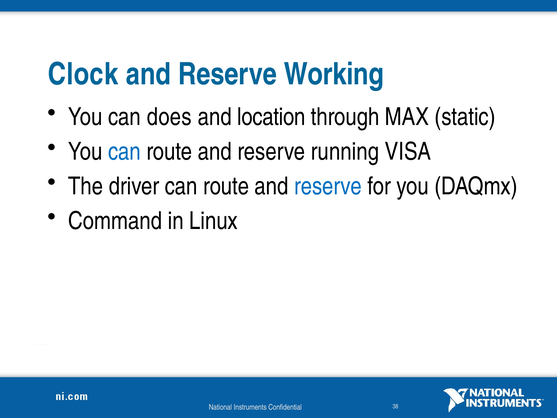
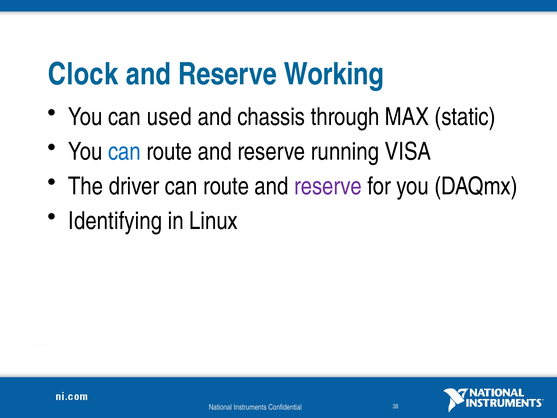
does: does -> used
location: location -> chassis
reserve at (328, 186) colour: blue -> purple
Command: Command -> Identifying
